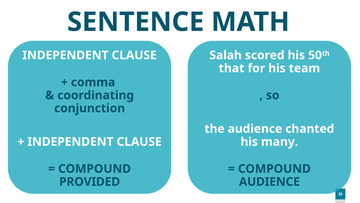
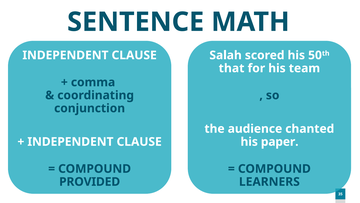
many: many -> paper
AUDIENCE at (269, 181): AUDIENCE -> LEARNERS
